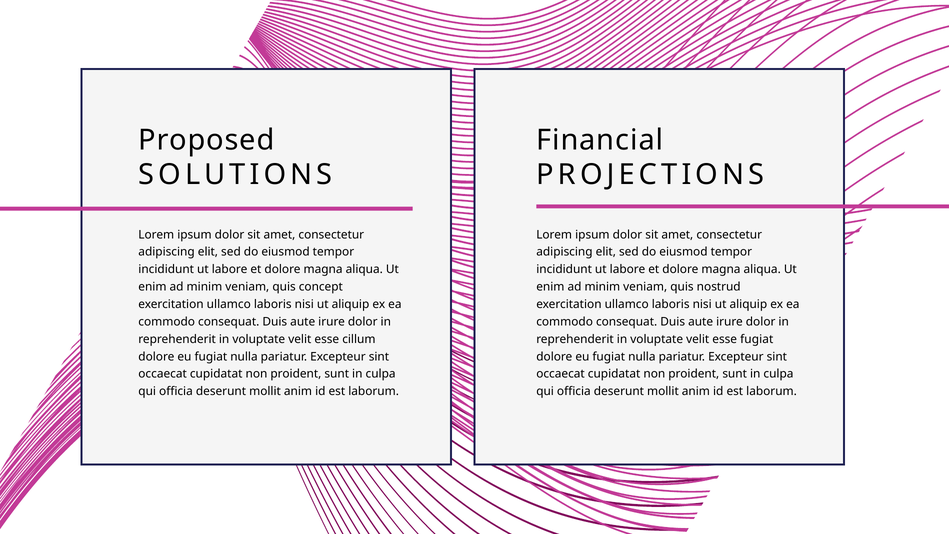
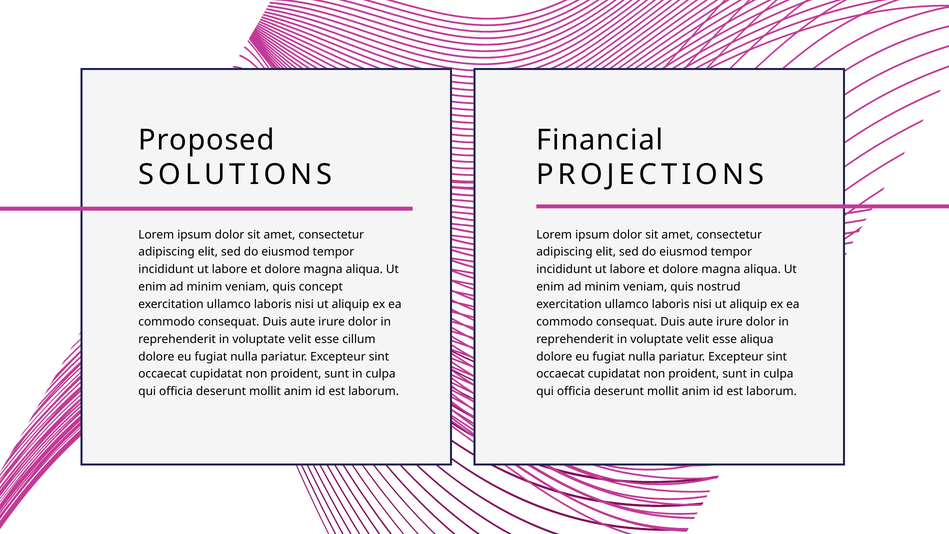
esse fugiat: fugiat -> aliqua
